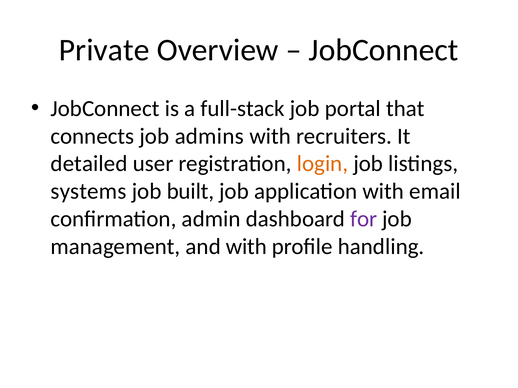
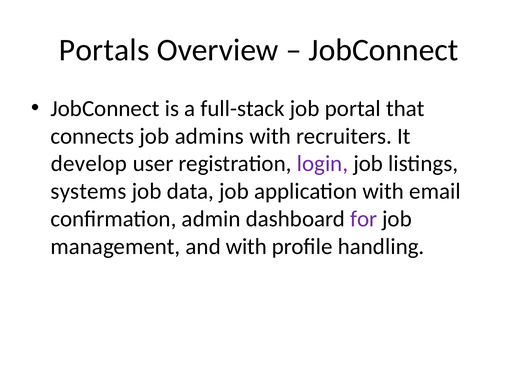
Private: Private -> Portals
detailed: detailed -> develop
login colour: orange -> purple
built: built -> data
